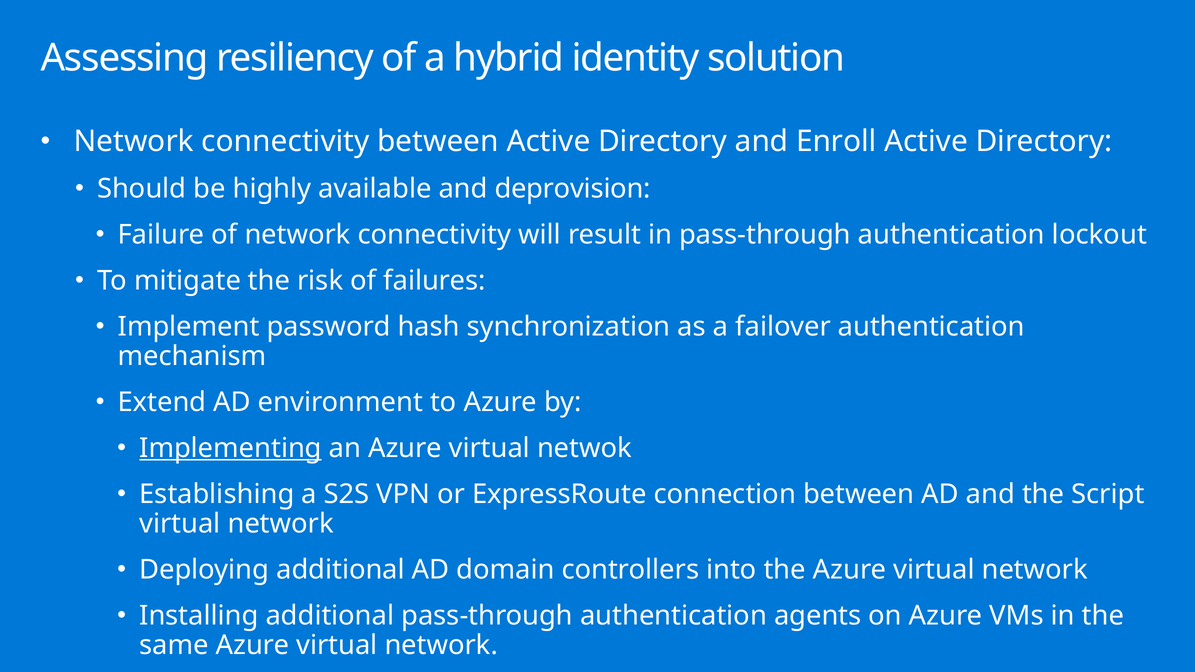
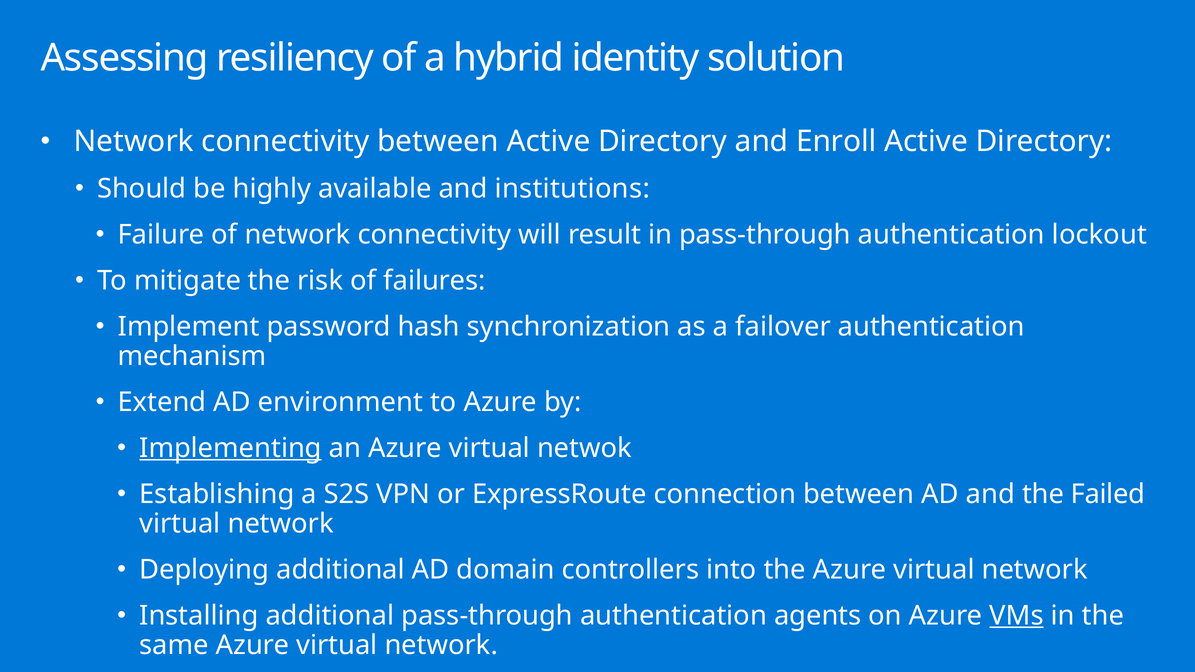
deprovision: deprovision -> institutions
Script: Script -> Failed
VMs underline: none -> present
